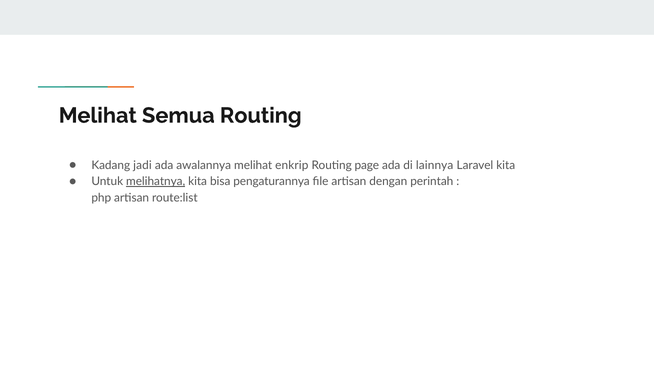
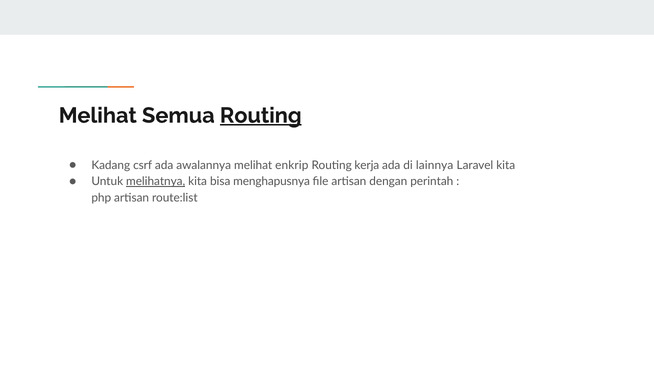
Routing at (261, 115) underline: none -> present
jadi: jadi -> csrf
page: page -> kerja
pengaturannya: pengaturannya -> menghapusnya
